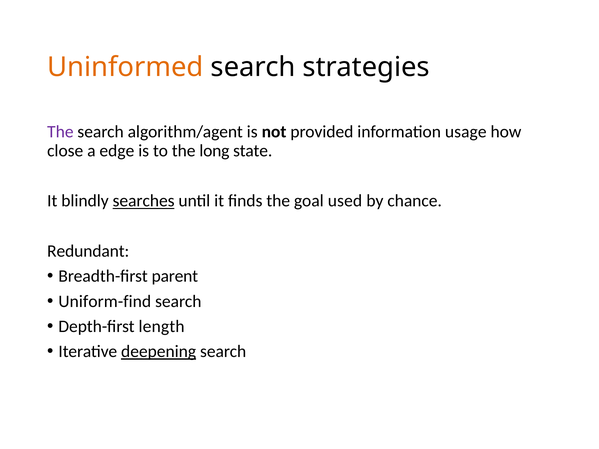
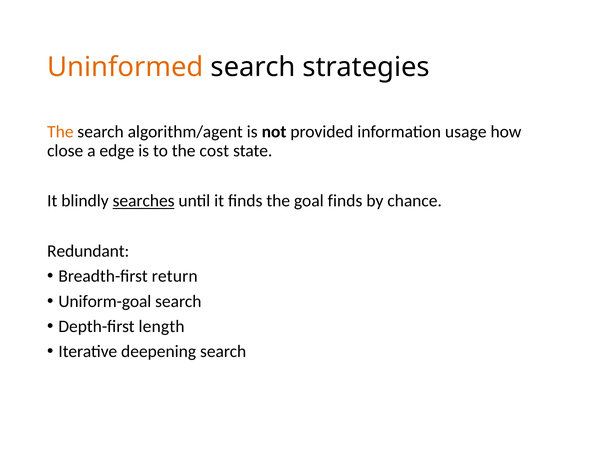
The at (60, 132) colour: purple -> orange
long: long -> cost
goal used: used -> finds
parent: parent -> return
Uniform-find: Uniform-find -> Uniform-goal
deepening underline: present -> none
